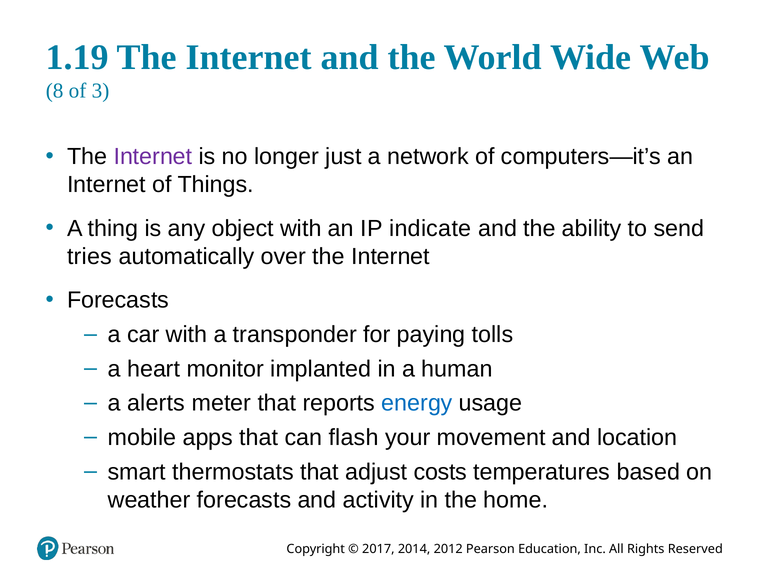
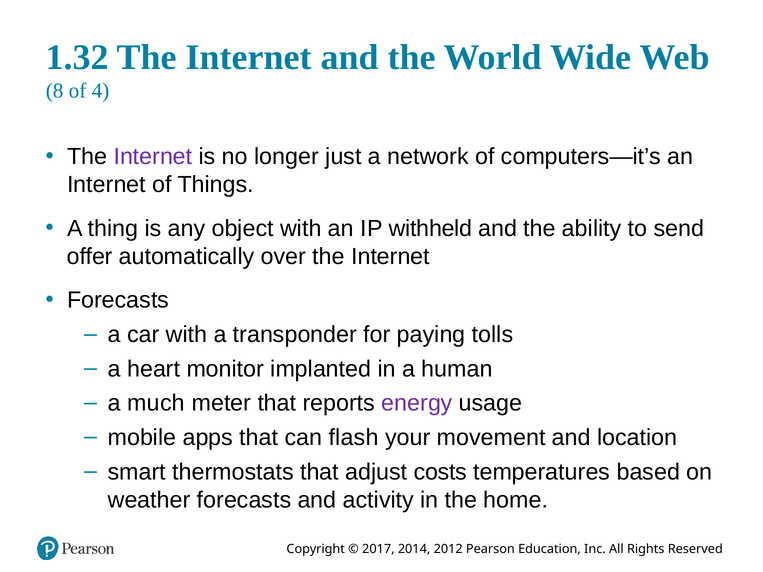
1.19: 1.19 -> 1.32
3: 3 -> 4
indicate: indicate -> withheld
tries: tries -> offer
alerts: alerts -> much
energy colour: blue -> purple
